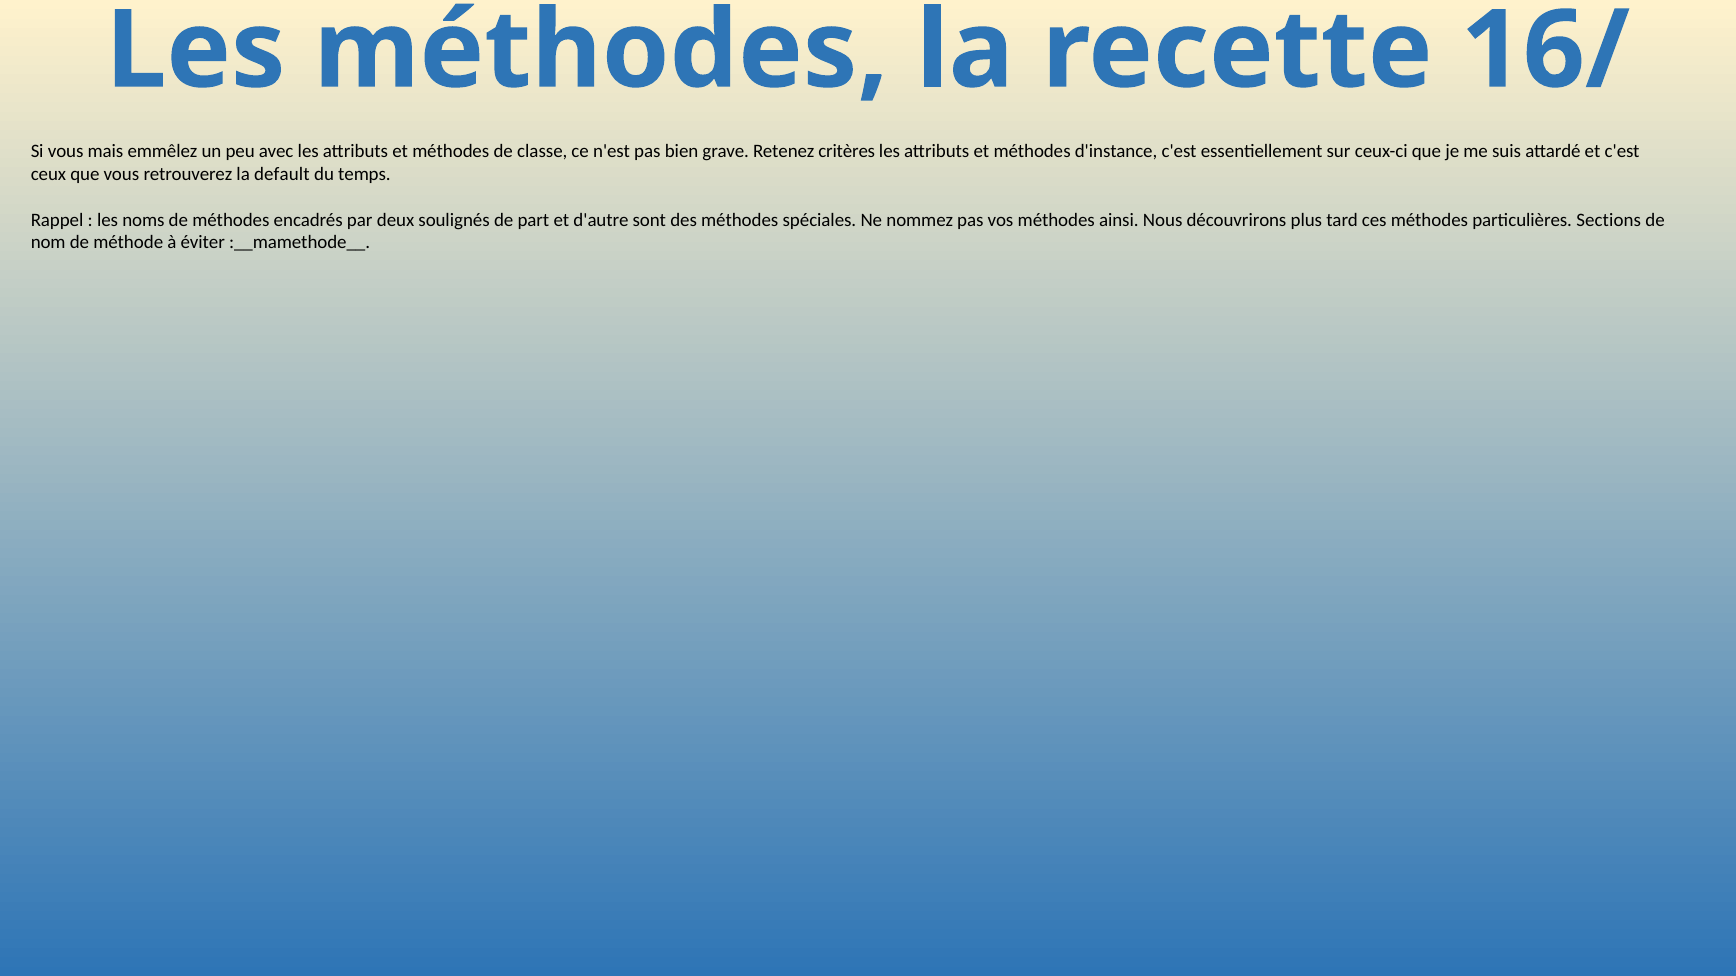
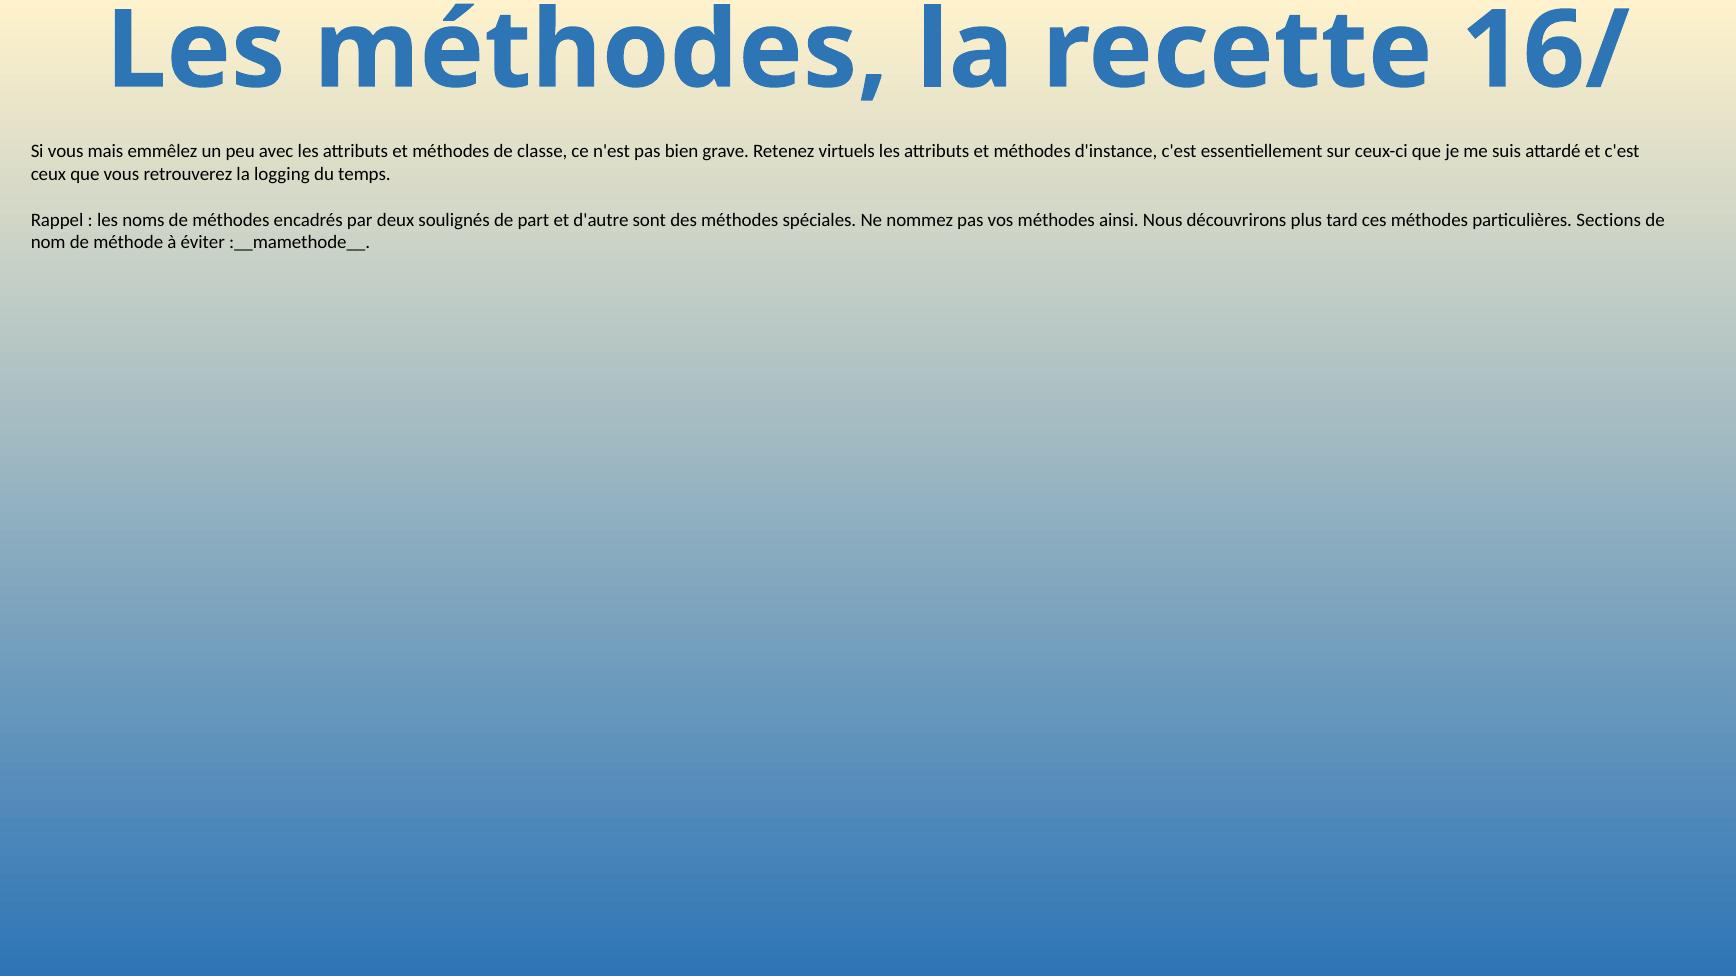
critères: critères -> virtuels
default: default -> logging
